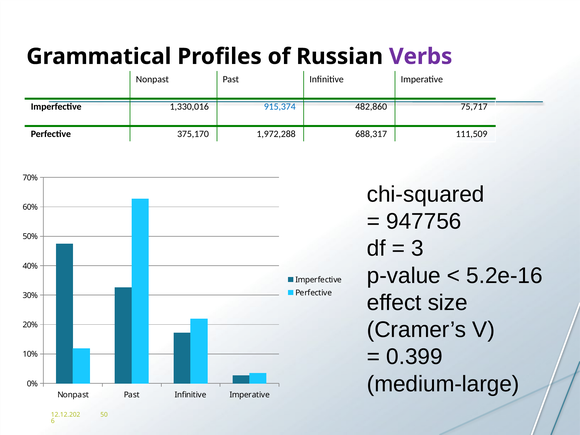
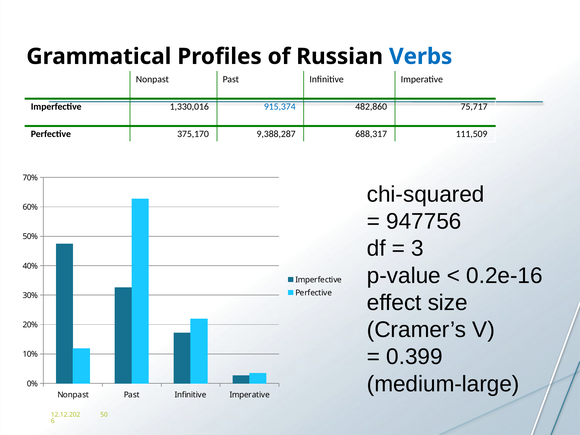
Verbs colour: purple -> blue
1,972,288: 1,972,288 -> 9,388,287
5.2e-16: 5.2e-16 -> 0.2e-16
